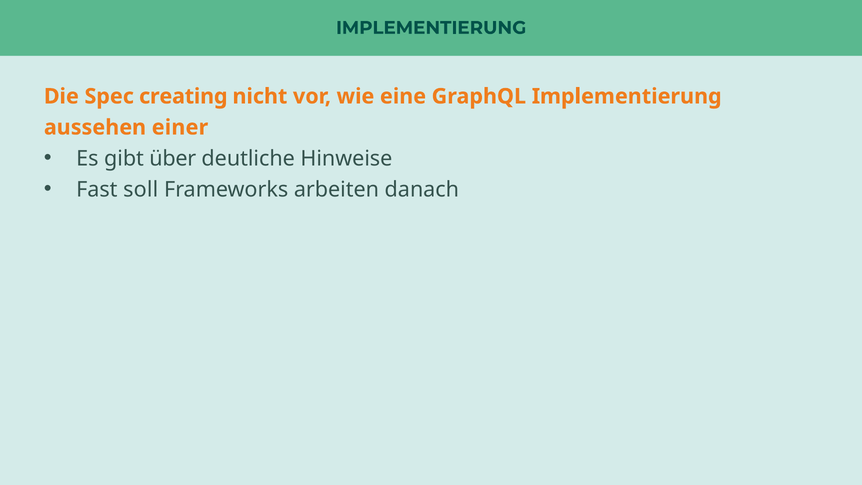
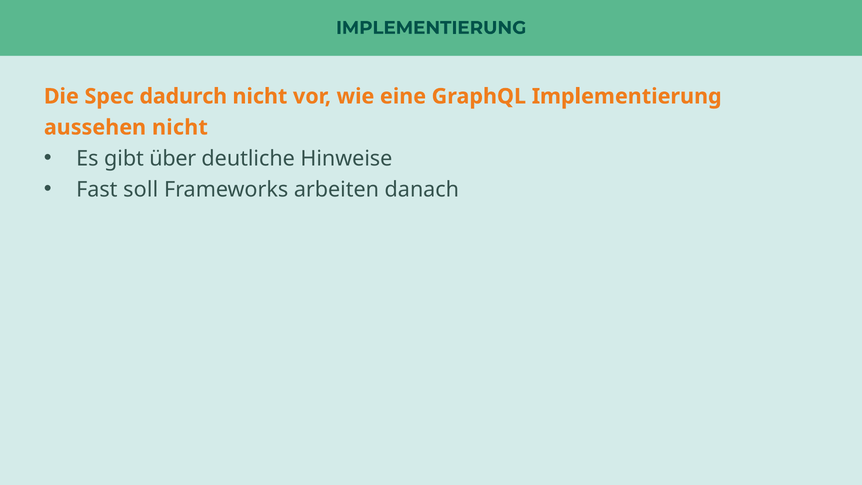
creating: creating -> dadurch
aussehen einer: einer -> nicht
